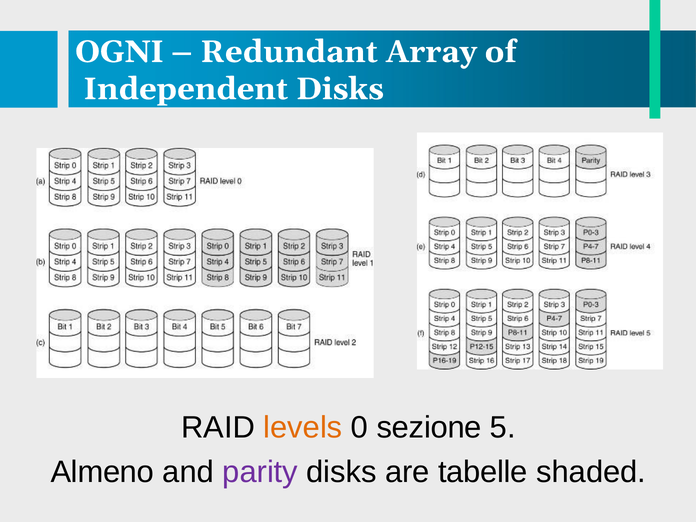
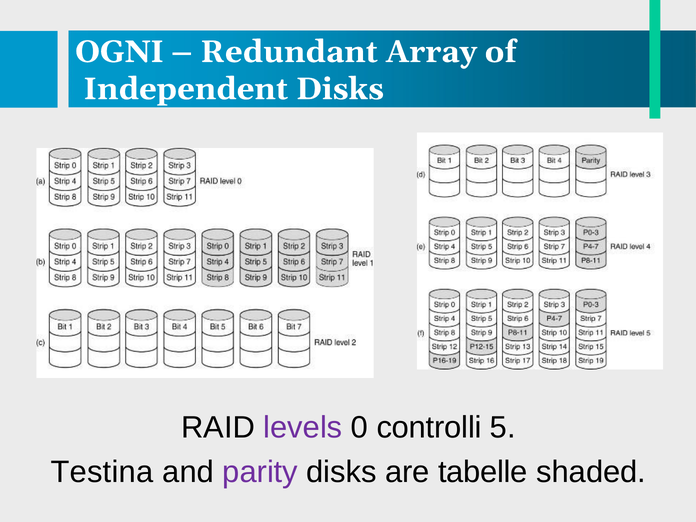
levels colour: orange -> purple
sezione: sezione -> controlli
Almeno: Almeno -> Testina
